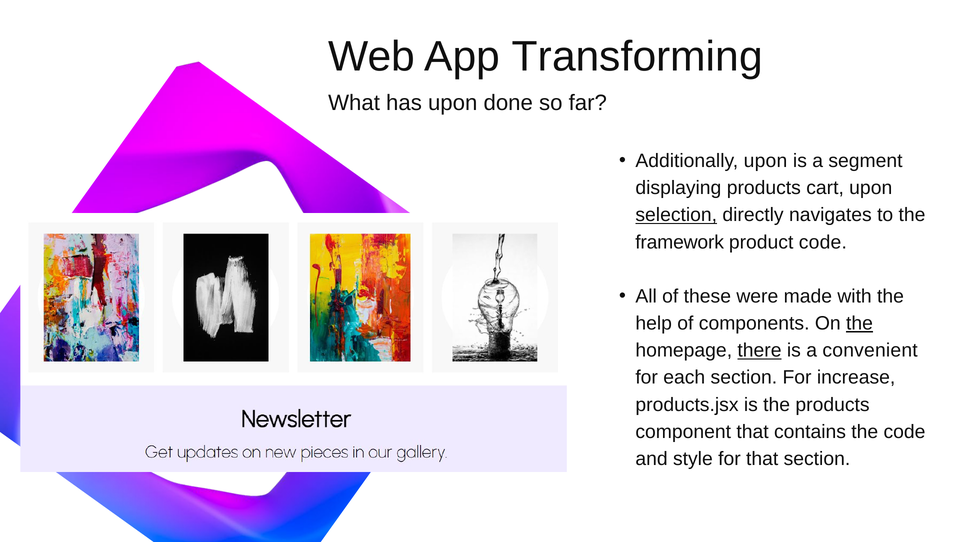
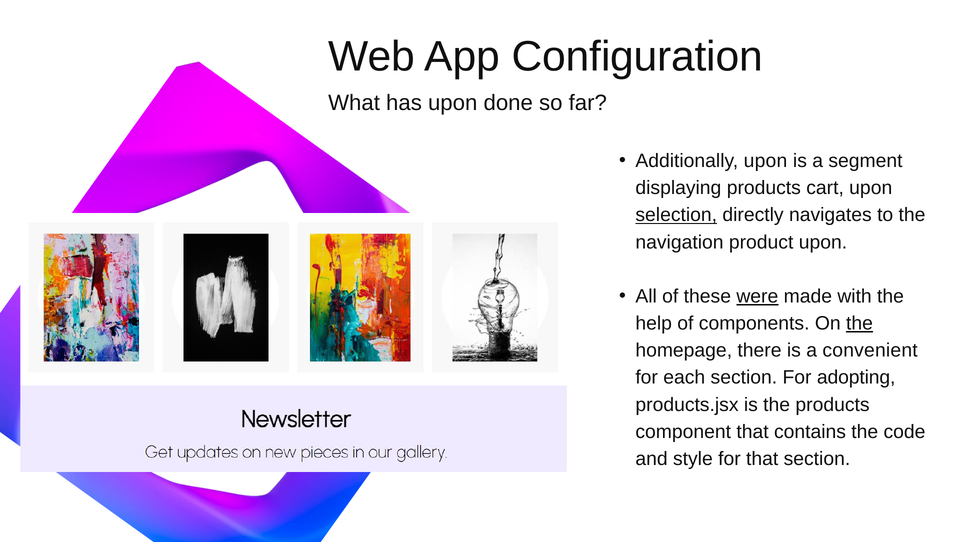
Transforming: Transforming -> Configuration
framework: framework -> navigation
product code: code -> upon
were underline: none -> present
there underline: present -> none
increase: increase -> adopting
